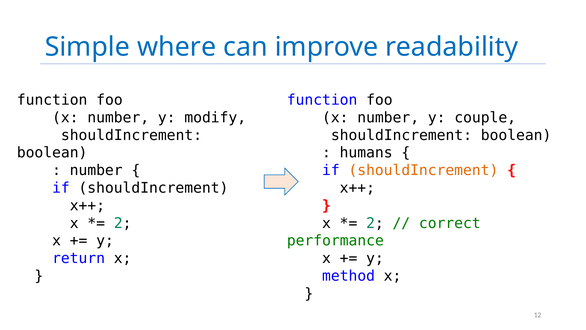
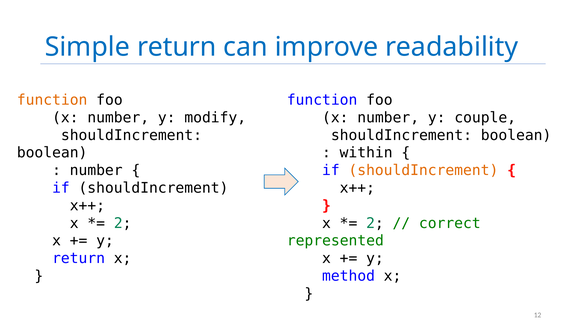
Simple where: where -> return
function at (52, 100) colour: black -> orange
humans: humans -> within
performance: performance -> represented
